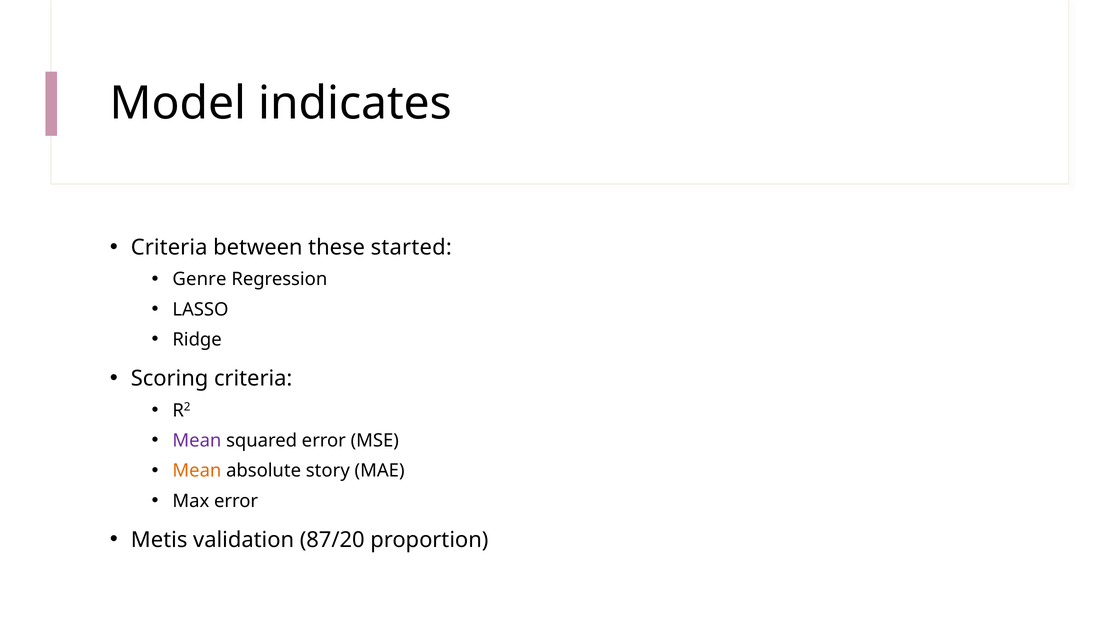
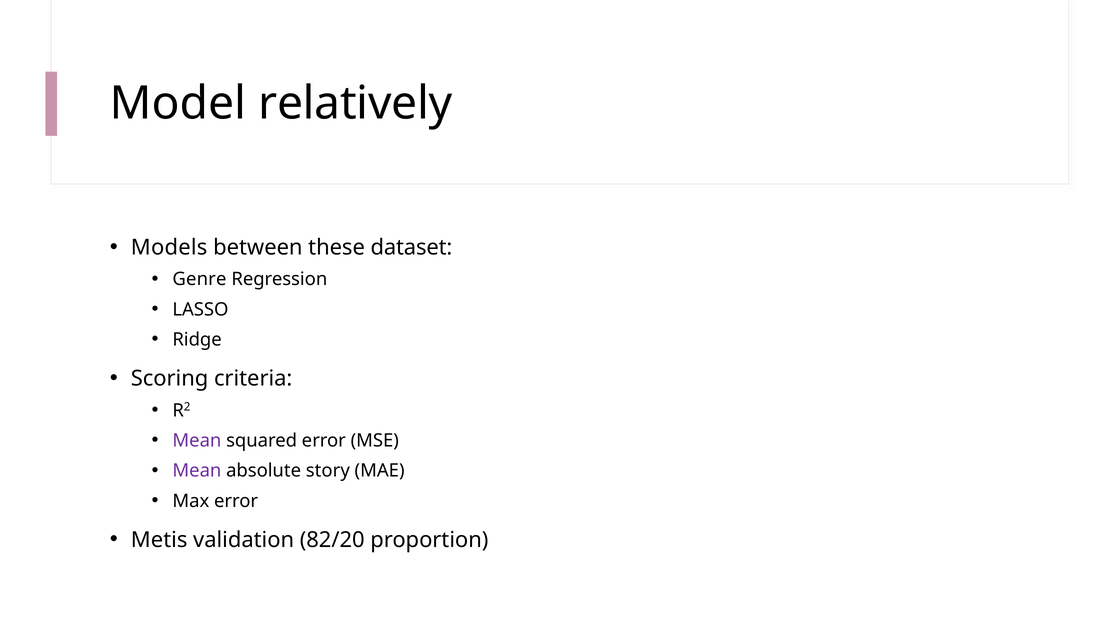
indicates: indicates -> relatively
Criteria at (169, 247): Criteria -> Models
started: started -> dataset
Mean at (197, 471) colour: orange -> purple
87/20: 87/20 -> 82/20
